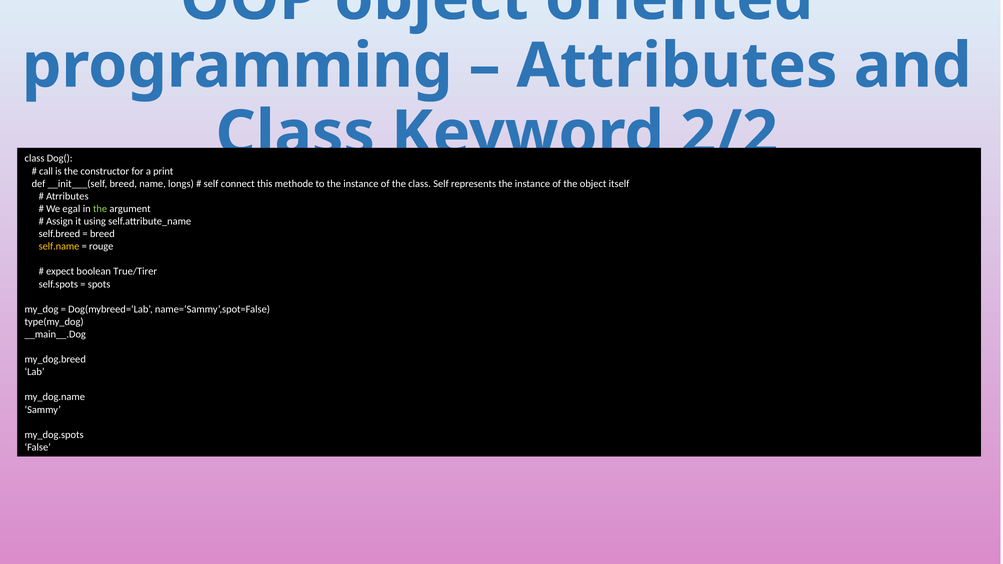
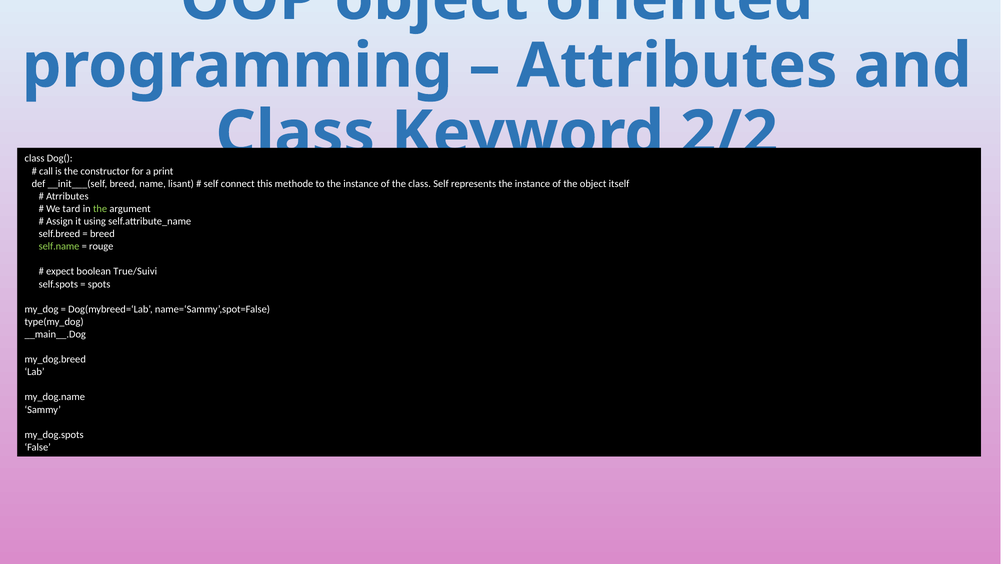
longs: longs -> lisant
egal: egal -> tard
self.name colour: yellow -> light green
True/Tirer: True/Tirer -> True/Suivi
